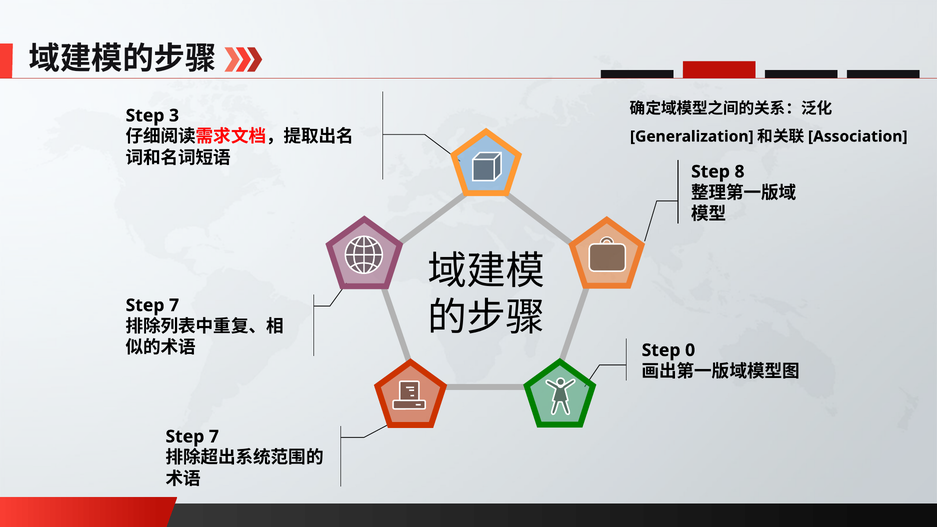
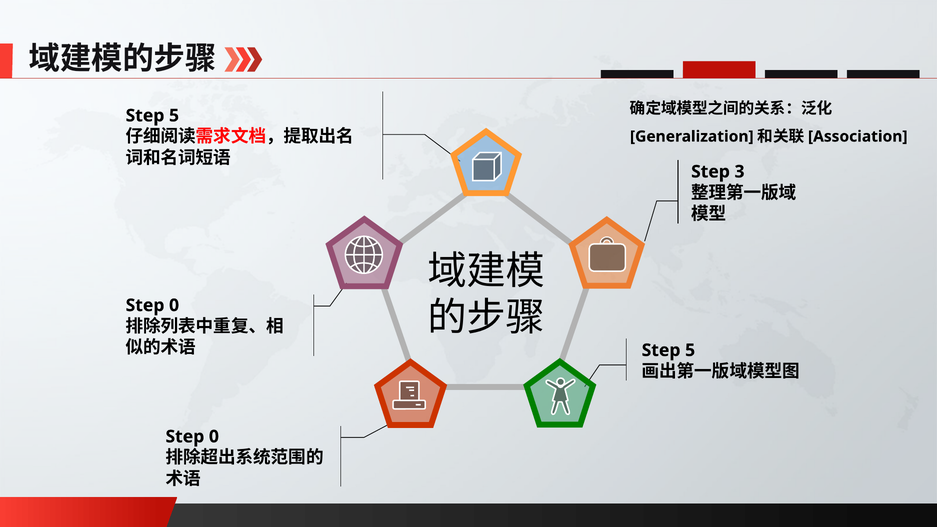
3 at (174, 116): 3 -> 5
8: 8 -> 3
7 at (174, 305): 7 -> 0
0 at (690, 350): 0 -> 5
7 at (214, 437): 7 -> 0
